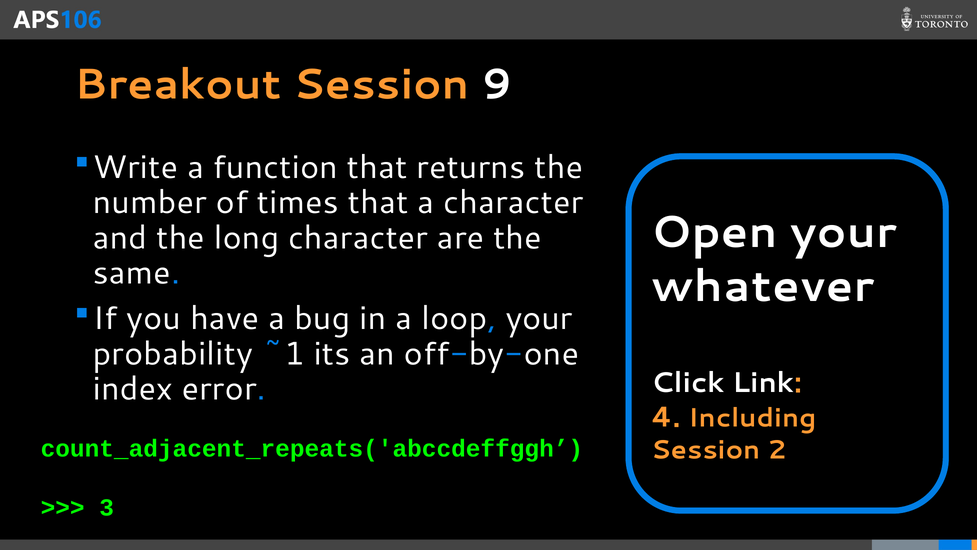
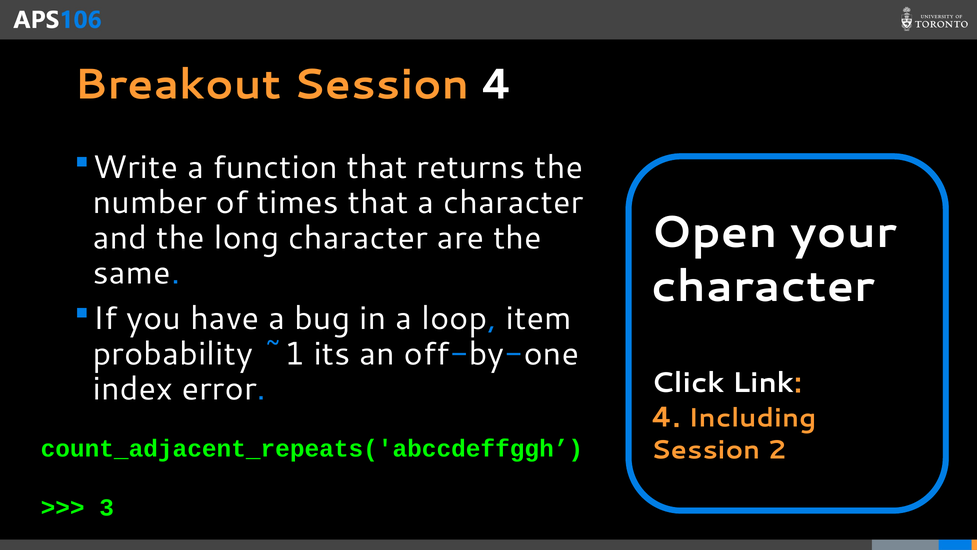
Session 9: 9 -> 4
whatever at (763, 286): whatever -> character
loop your: your -> item
